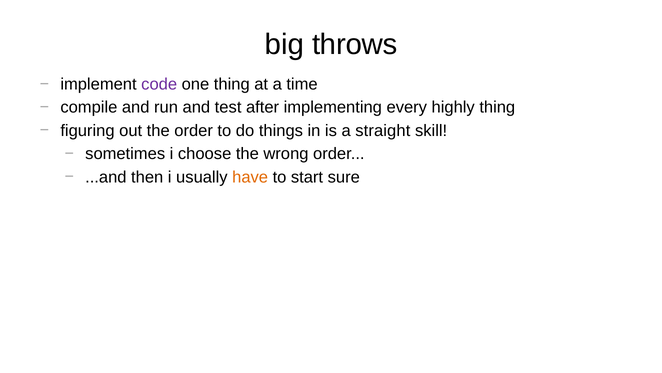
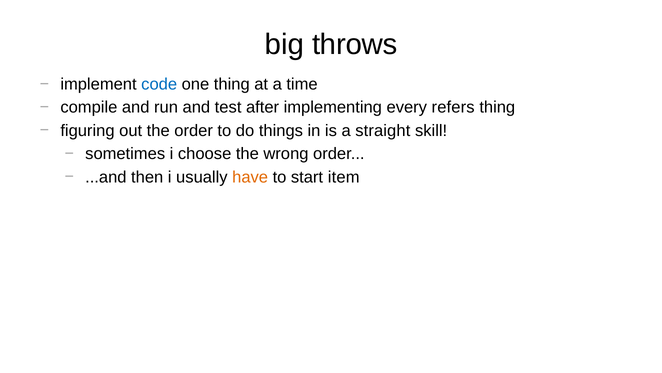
code colour: purple -> blue
highly: highly -> refers
sure: sure -> item
